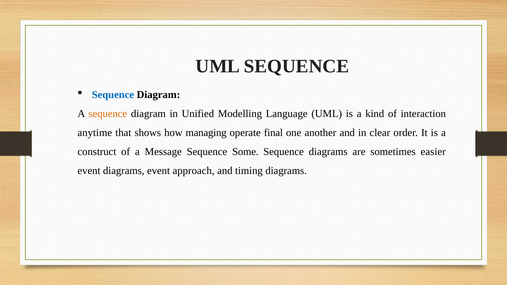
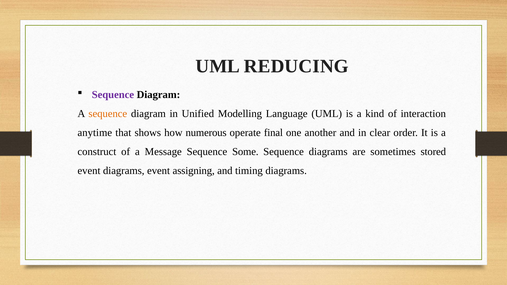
UML SEQUENCE: SEQUENCE -> REDUCING
Sequence at (113, 95) colour: blue -> purple
managing: managing -> numerous
easier: easier -> stored
approach: approach -> assigning
